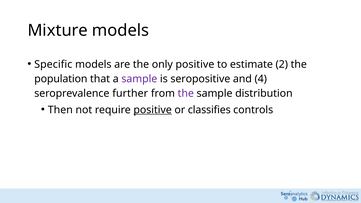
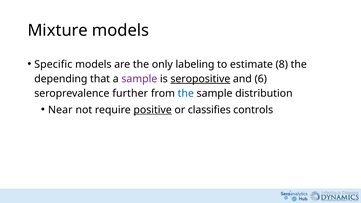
only positive: positive -> labeling
2: 2 -> 8
population: population -> depending
seropositive underline: none -> present
4: 4 -> 6
the at (186, 93) colour: purple -> blue
Then: Then -> Near
